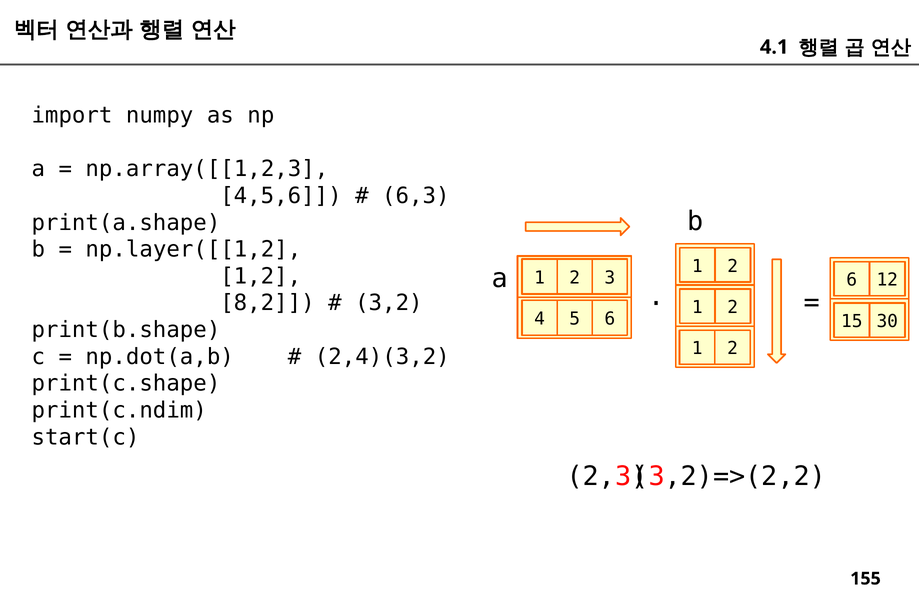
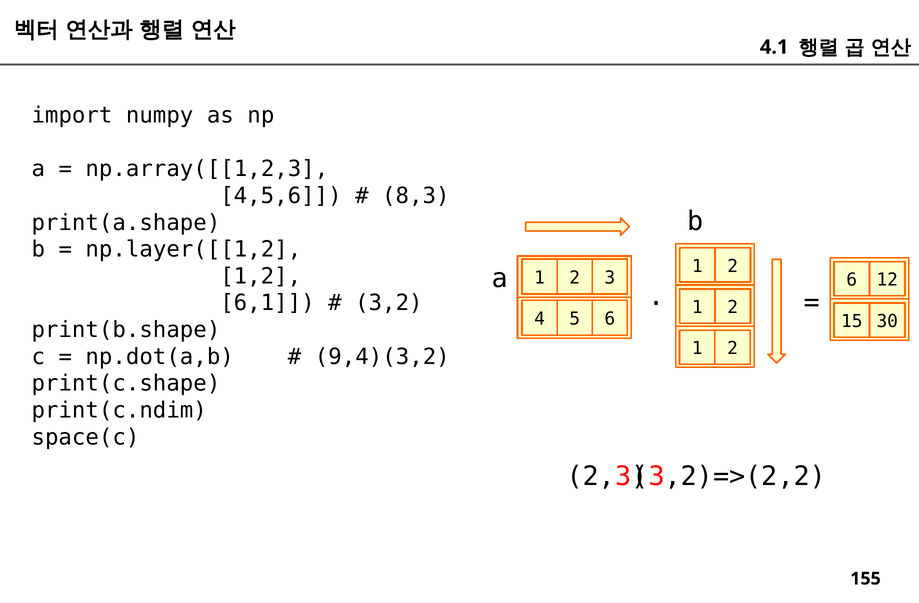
6,3: 6,3 -> 8,3
8,2: 8,2 -> 6,1
2,4)(3,2: 2,4)(3,2 -> 9,4)(3,2
start(c: start(c -> space(c
